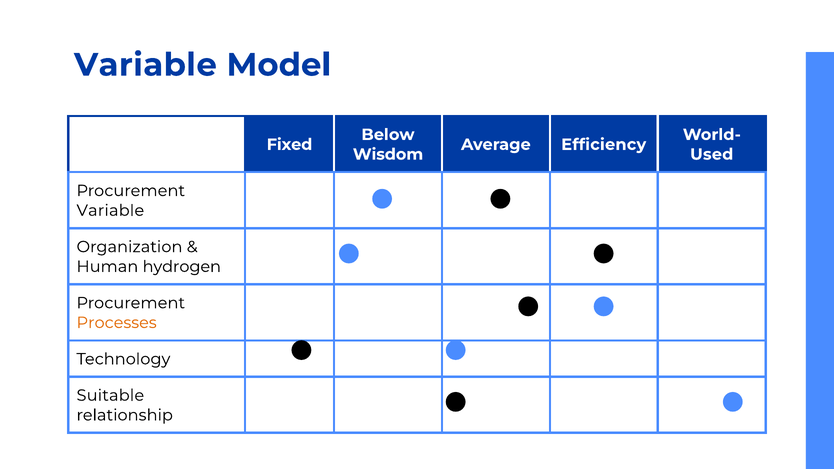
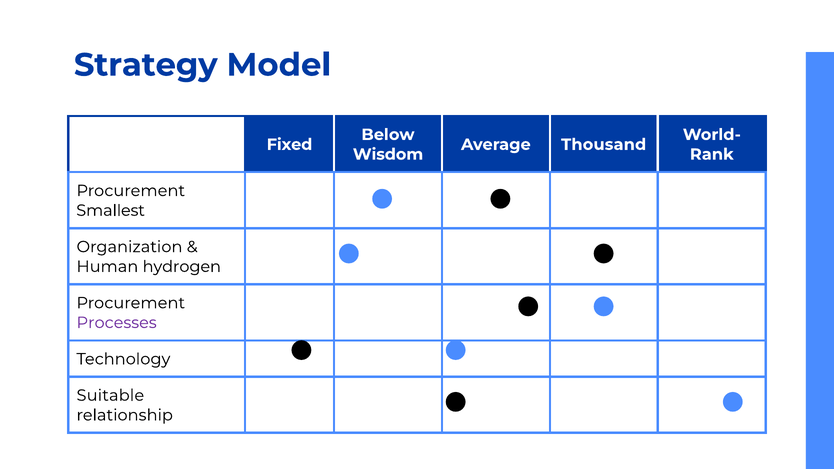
Variable at (145, 65): Variable -> Strategy
Efficiency: Efficiency -> Thousand
Used: Used -> Rank
Variable at (110, 211): Variable -> Smallest
Processes colour: orange -> purple
